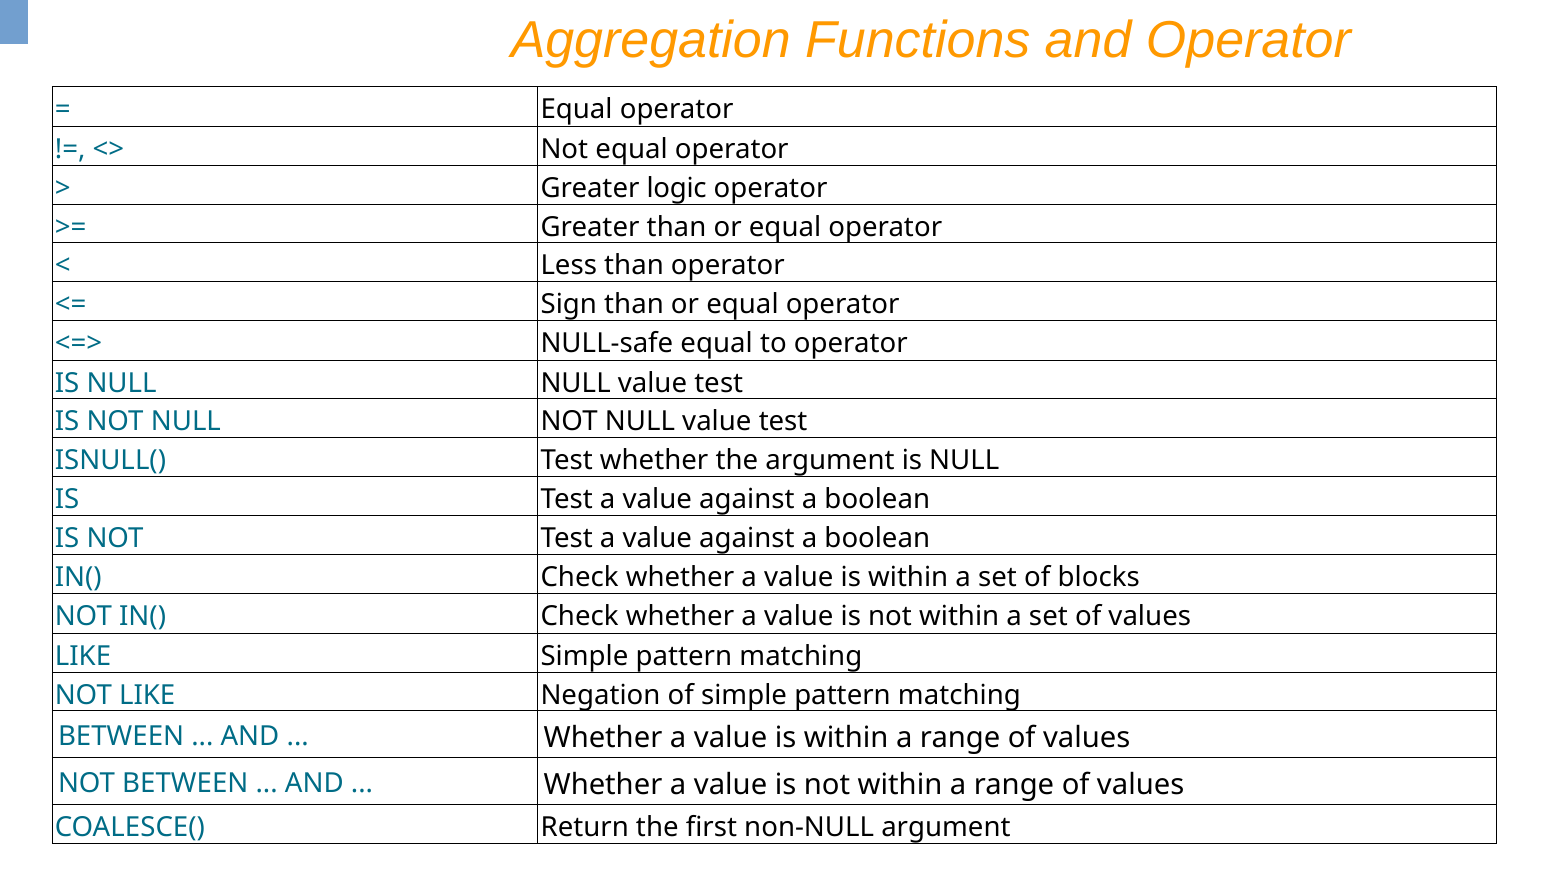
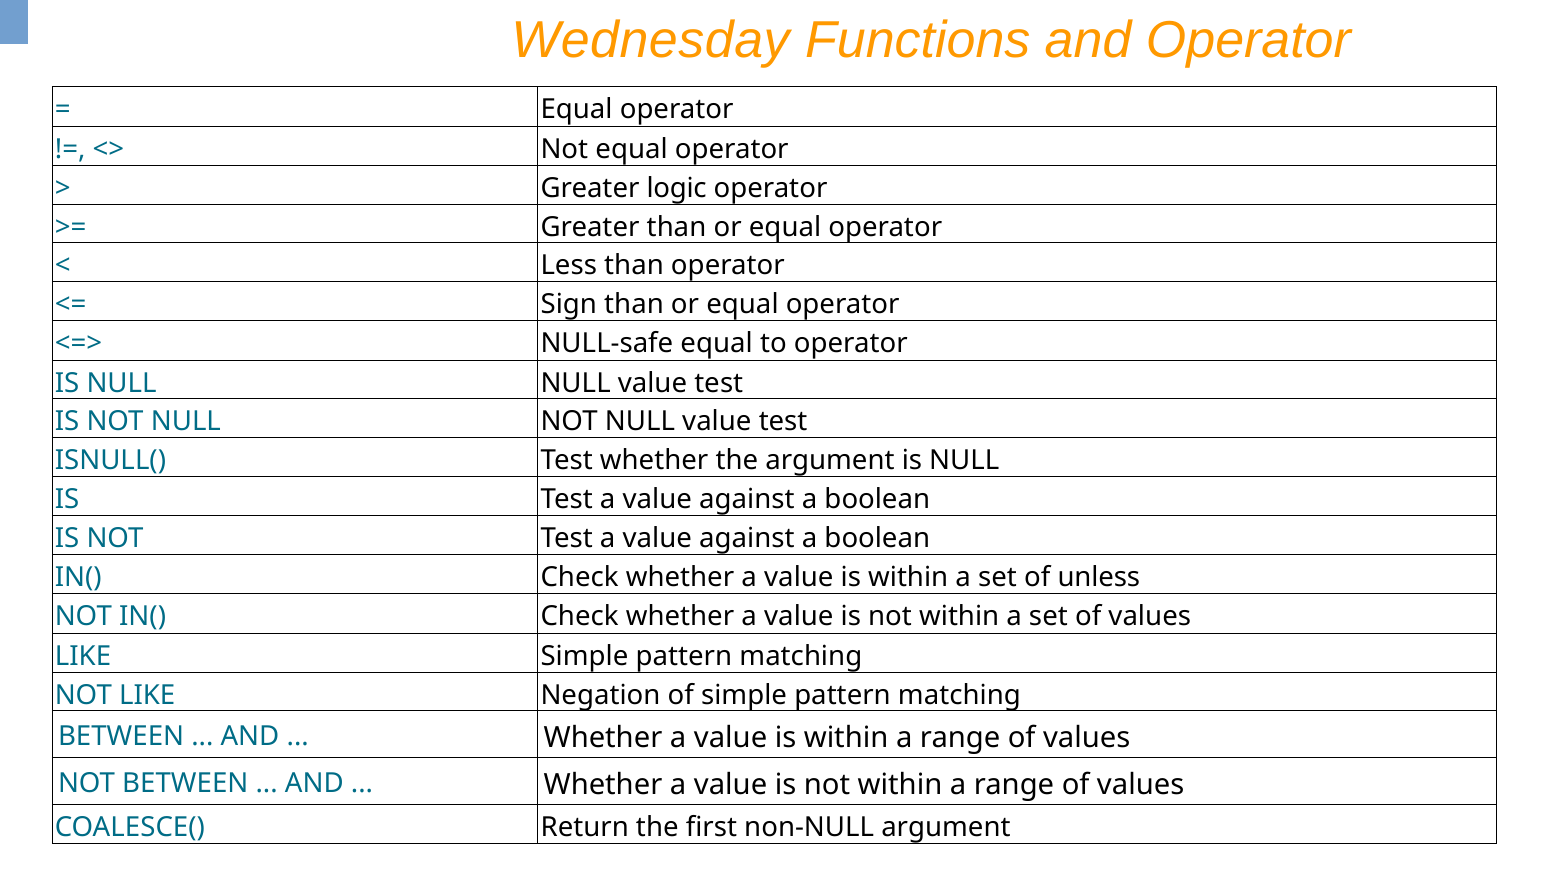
Aggregation: Aggregation -> Wednesday
blocks: blocks -> unless
